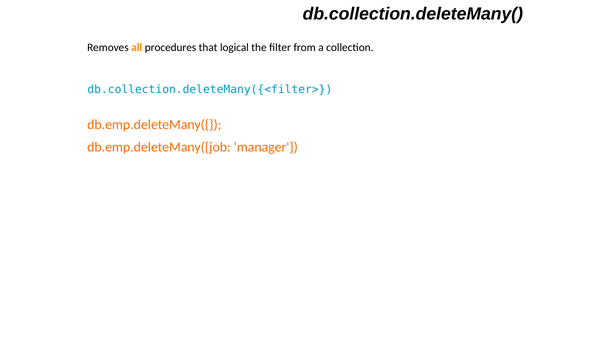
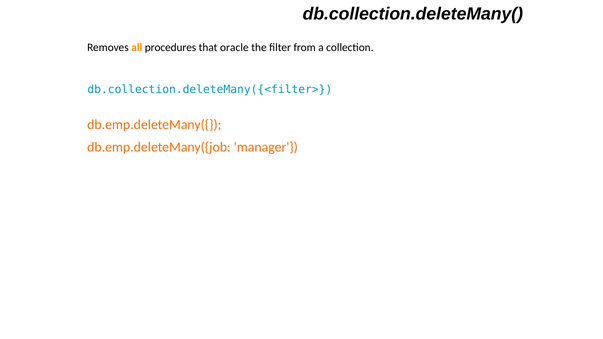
logical: logical -> oracle
